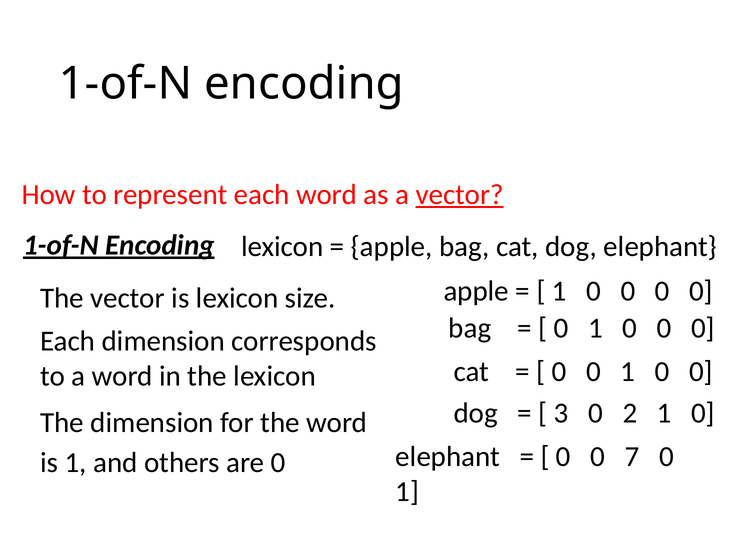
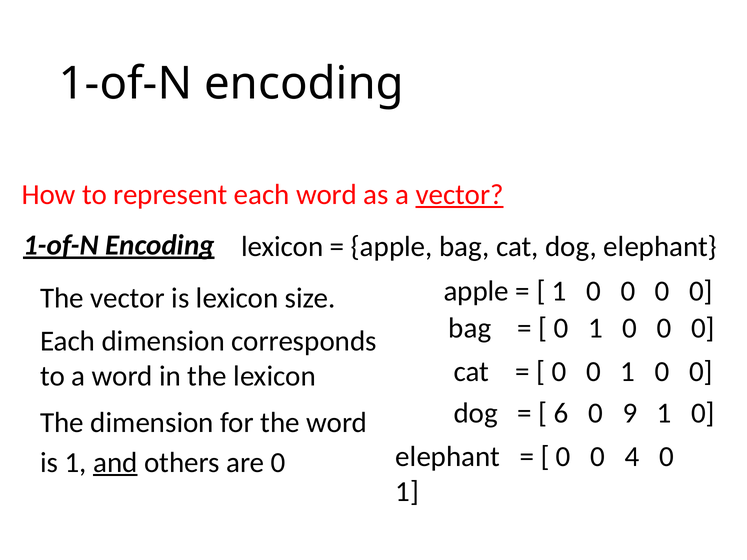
3: 3 -> 6
2: 2 -> 9
7: 7 -> 4
and underline: none -> present
